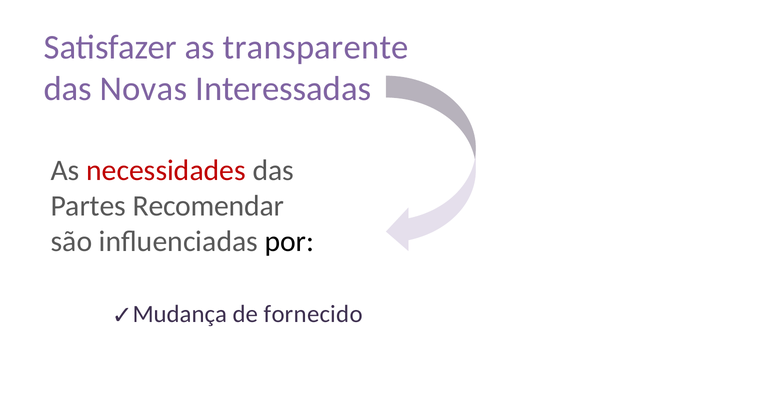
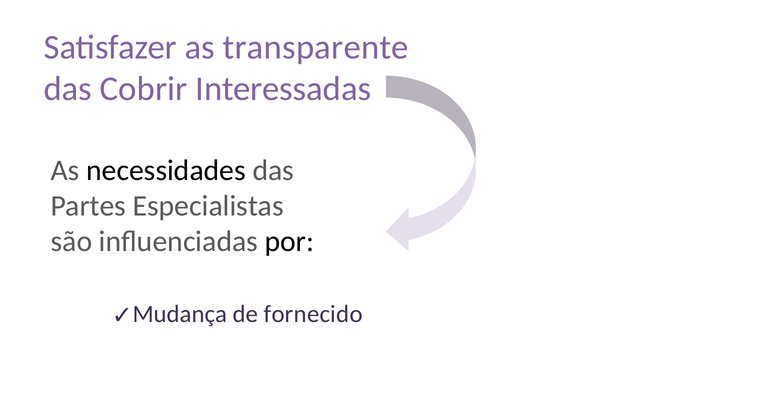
Novas: Novas -> Cobrir
necessidades colour: red -> black
Recomendar: Recomendar -> Especialistas
